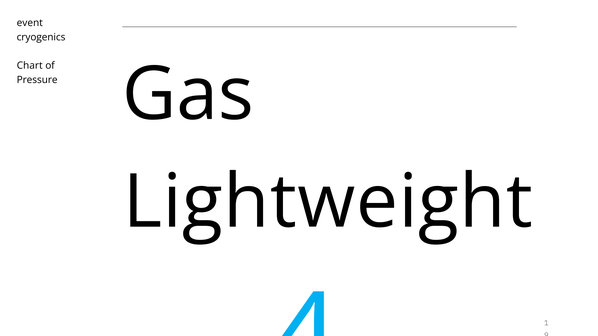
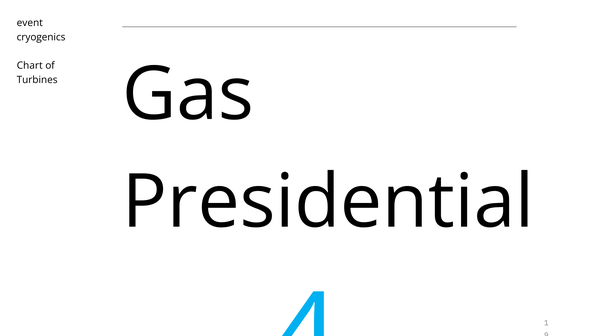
Pressure: Pressure -> Turbines
Lightweight: Lightweight -> Presidential
